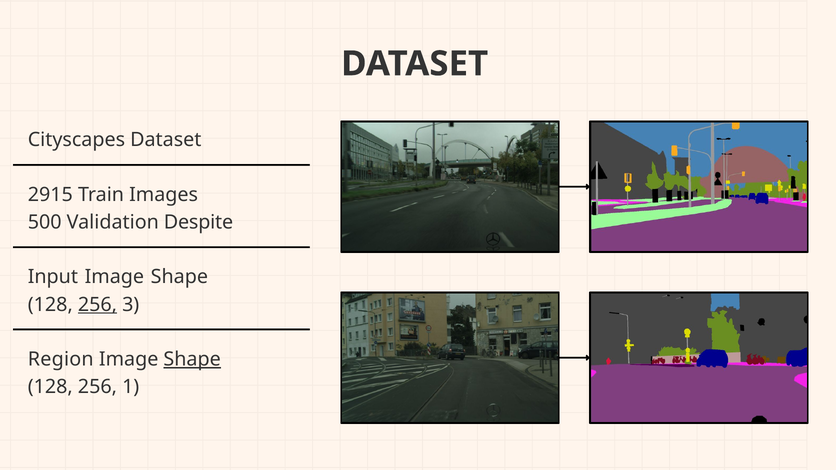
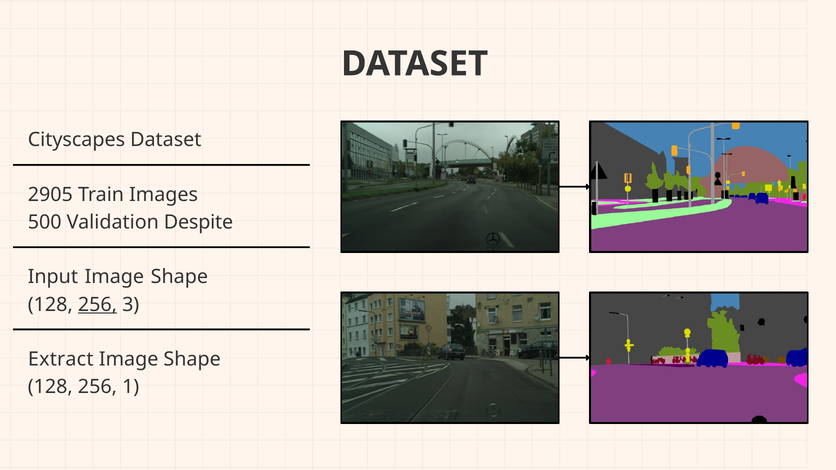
2915: 2915 -> 2905
Region: Region -> Extract
Shape at (192, 359) underline: present -> none
